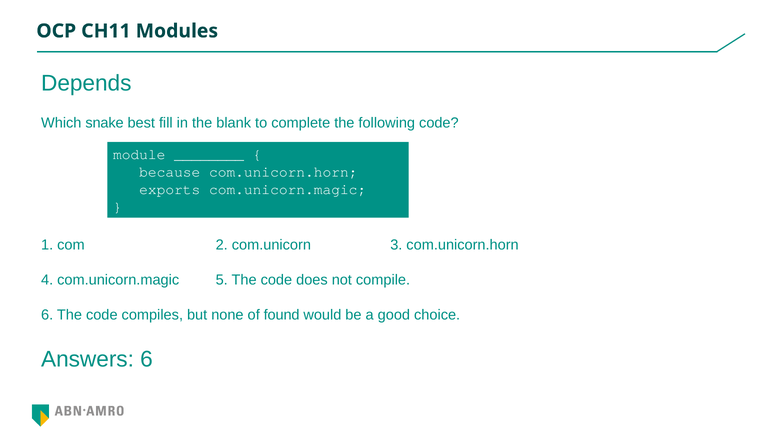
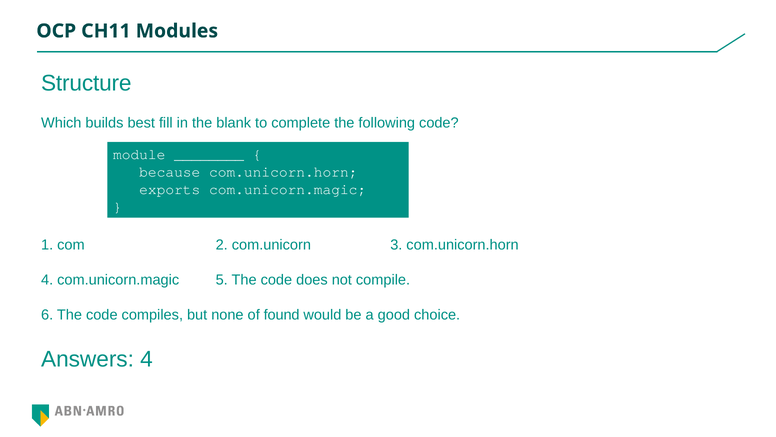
Depends: Depends -> Structure
snake: snake -> builds
Answers 6: 6 -> 4
